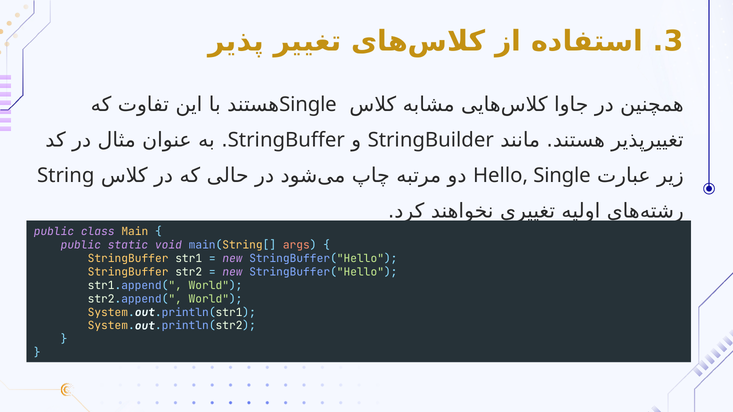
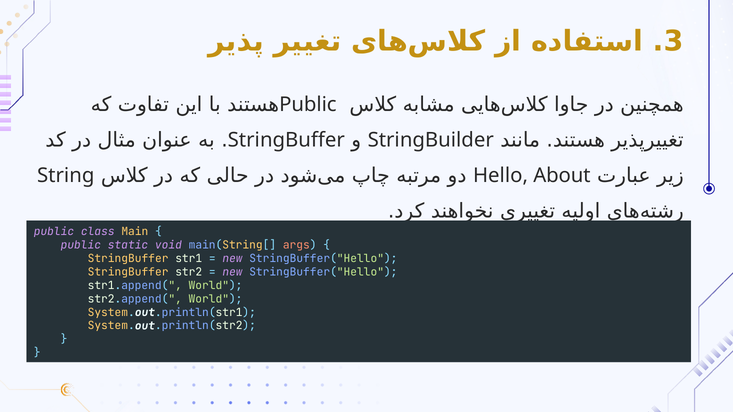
Single at (308, 104): Single -> Public
Hello Single: Single -> About
